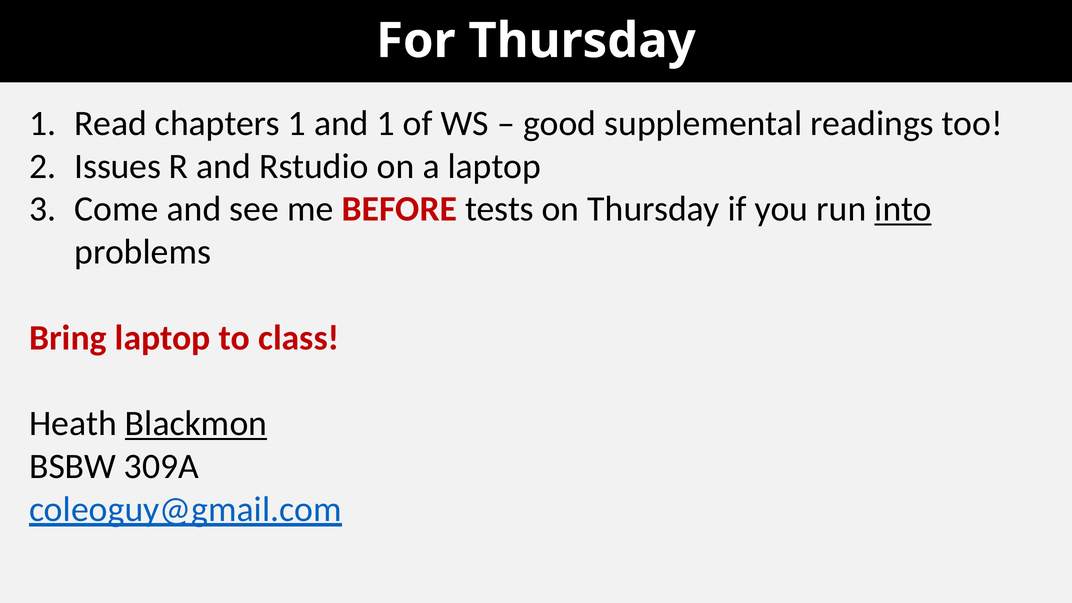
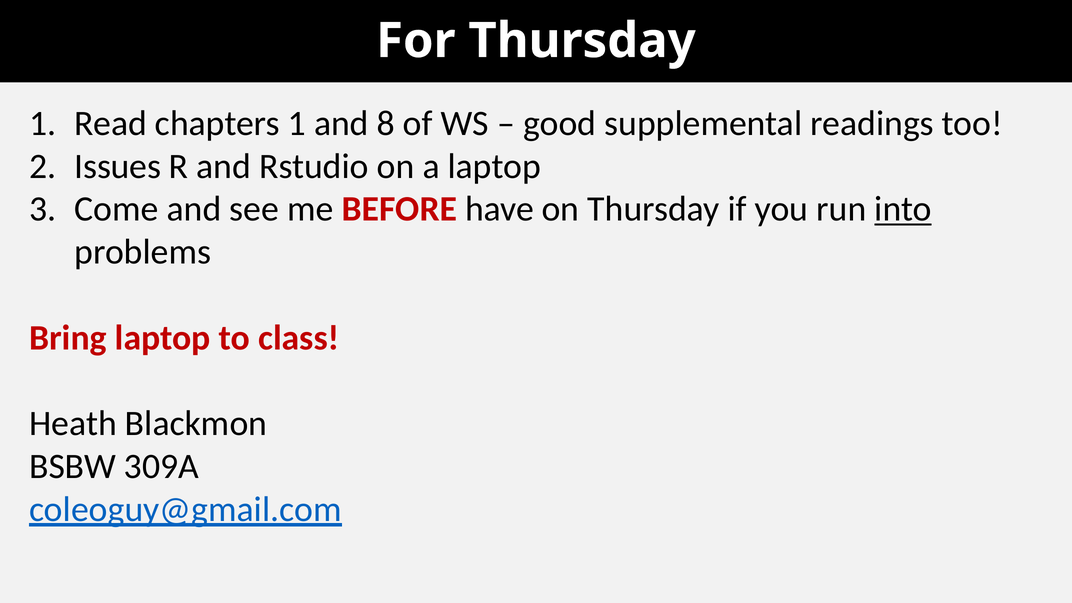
and 1: 1 -> 8
tests: tests -> have
Blackmon underline: present -> none
